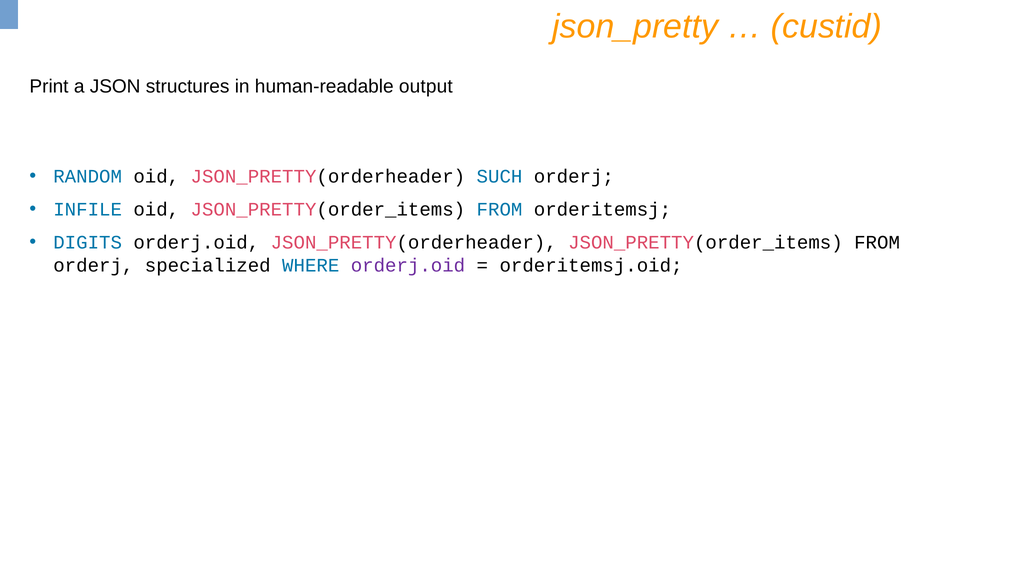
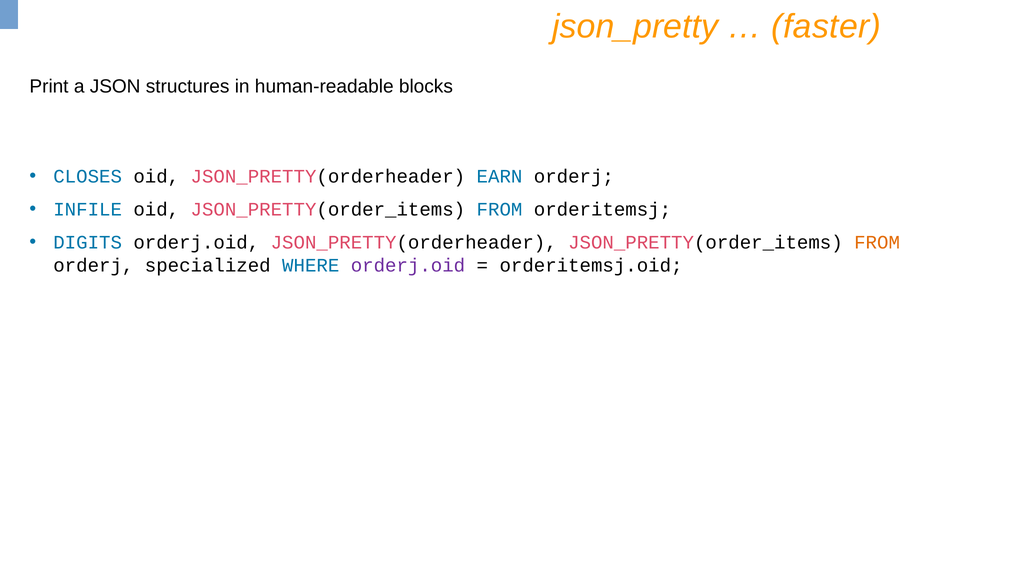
custid: custid -> faster
output: output -> blocks
RANDOM: RANDOM -> CLOSES
SUCH: SUCH -> EARN
FROM at (877, 242) colour: black -> orange
